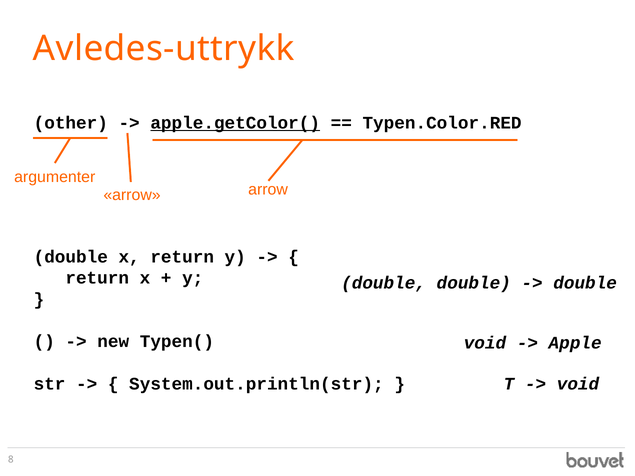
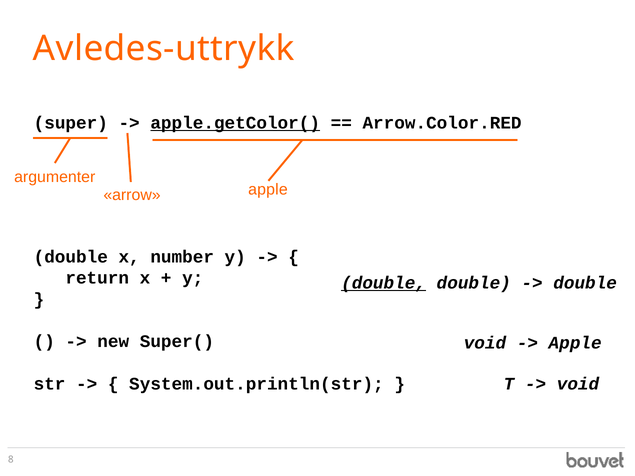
other: other -> super
Typen.Color.RED: Typen.Color.RED -> Arrow.Color.RED
arrow arrow: arrow -> apple
x return: return -> number
double at (384, 283) underline: none -> present
Typen(: Typen( -> Super(
